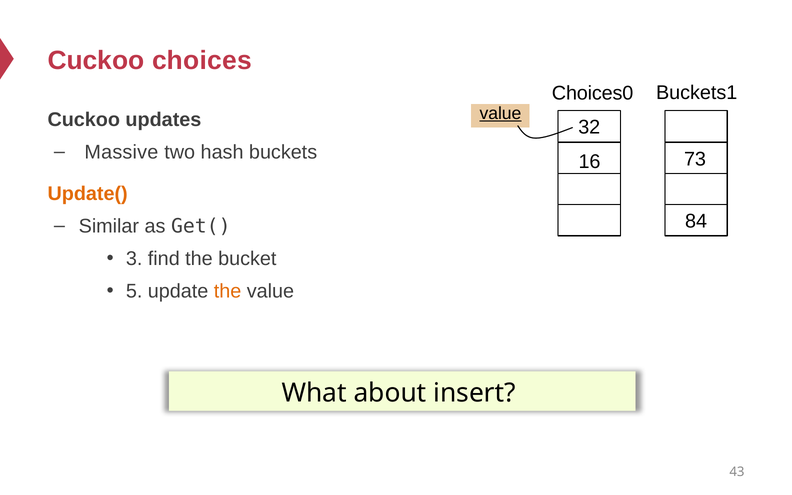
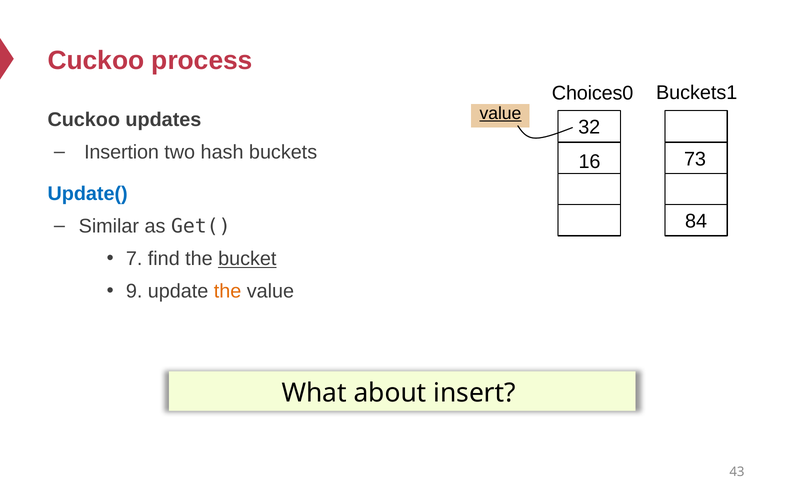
choices: choices -> process
Massive: Massive -> Insertion
Update( colour: orange -> blue
3: 3 -> 7
bucket underline: none -> present
5: 5 -> 9
